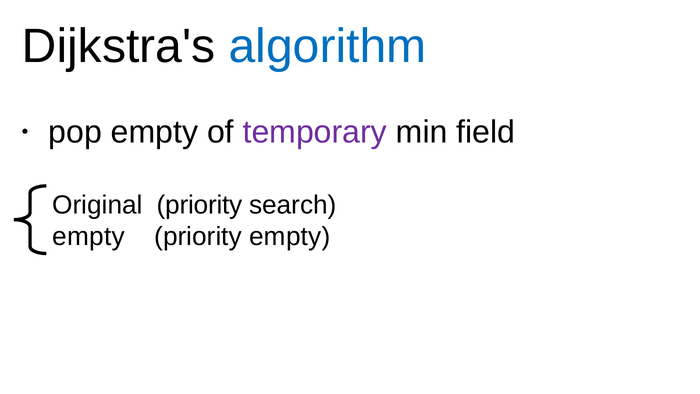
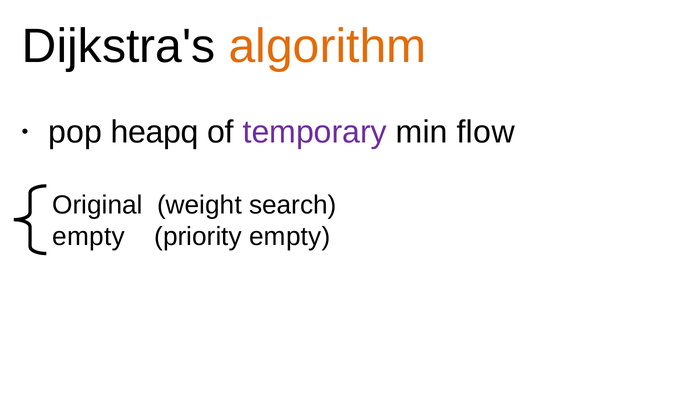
algorithm colour: blue -> orange
empty at (154, 132): empty -> heapq
field: field -> flow
Original priority: priority -> weight
